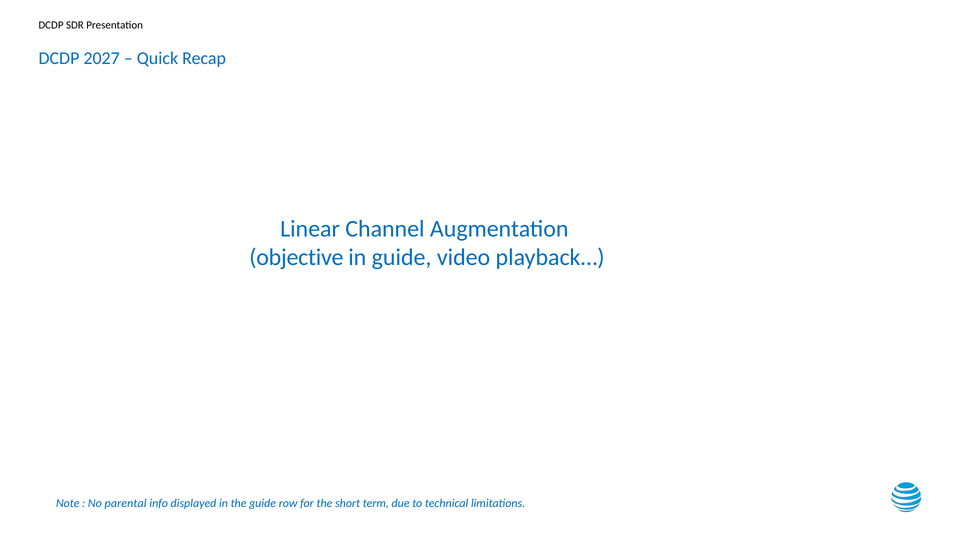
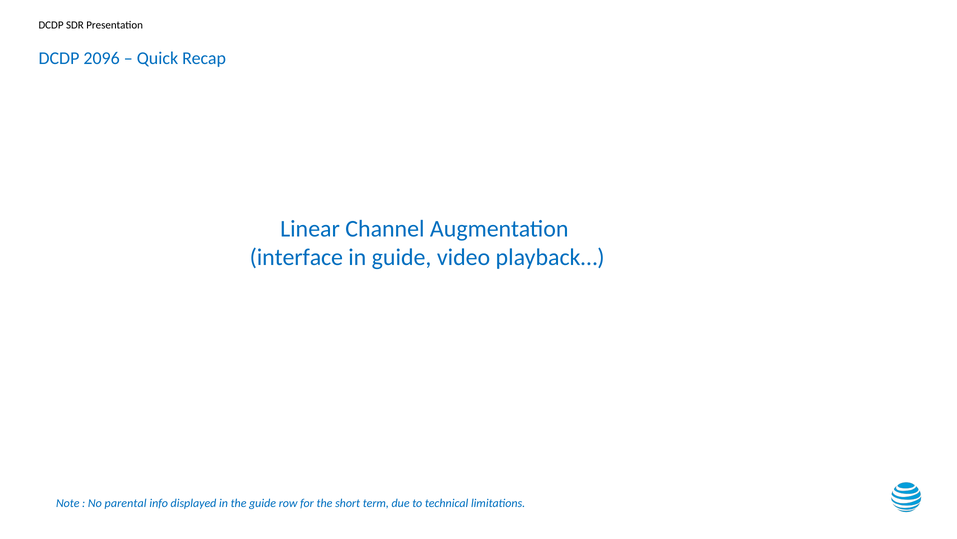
2027: 2027 -> 2096
objective: objective -> interface
